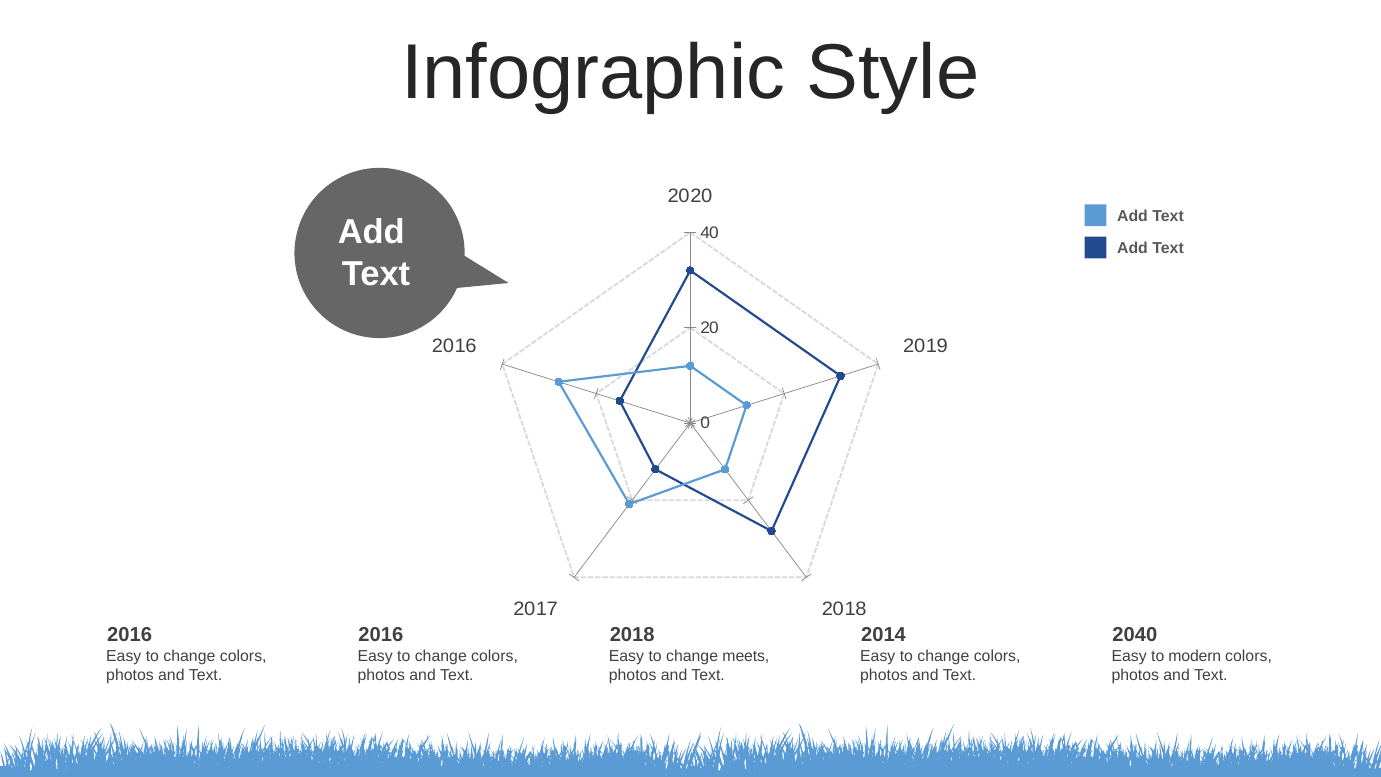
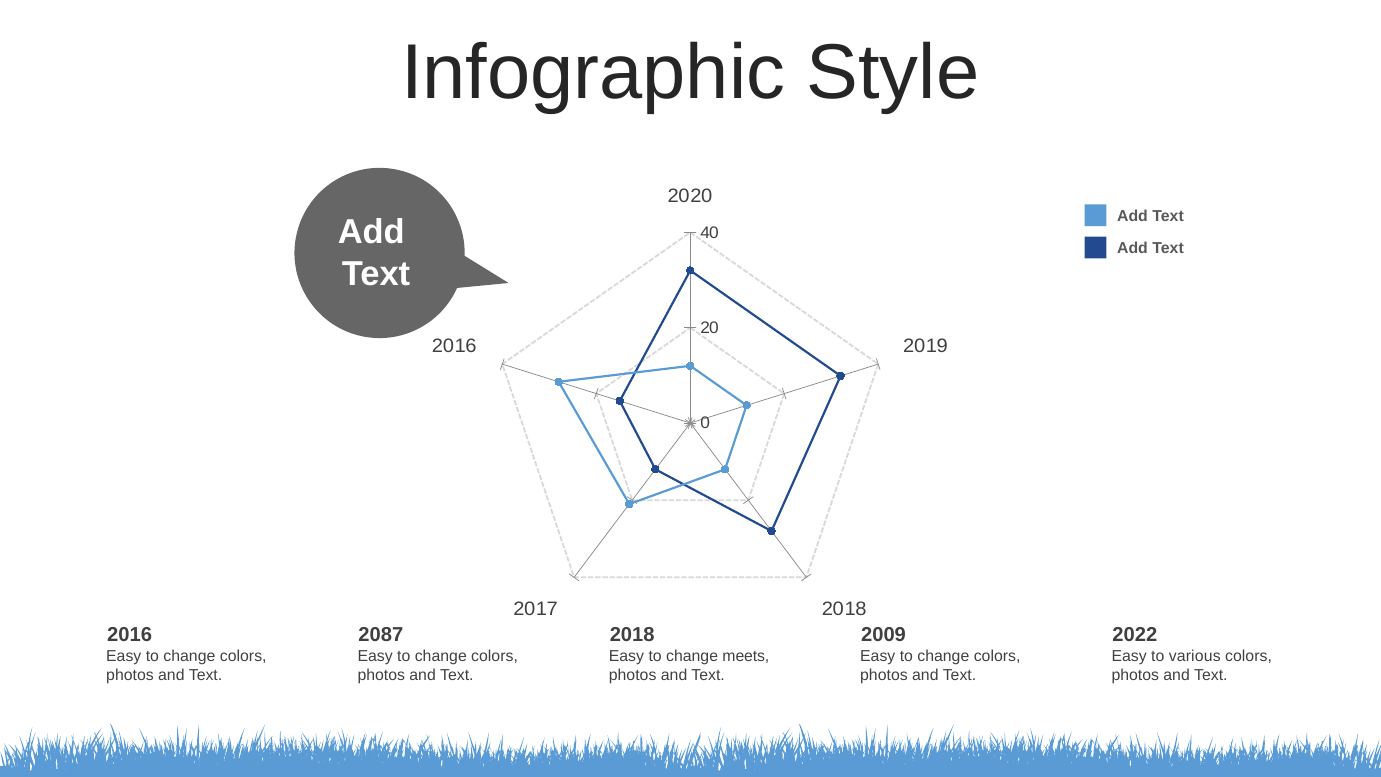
2016 at (381, 635): 2016 -> 2087
2014: 2014 -> 2009
2040: 2040 -> 2022
modern: modern -> various
